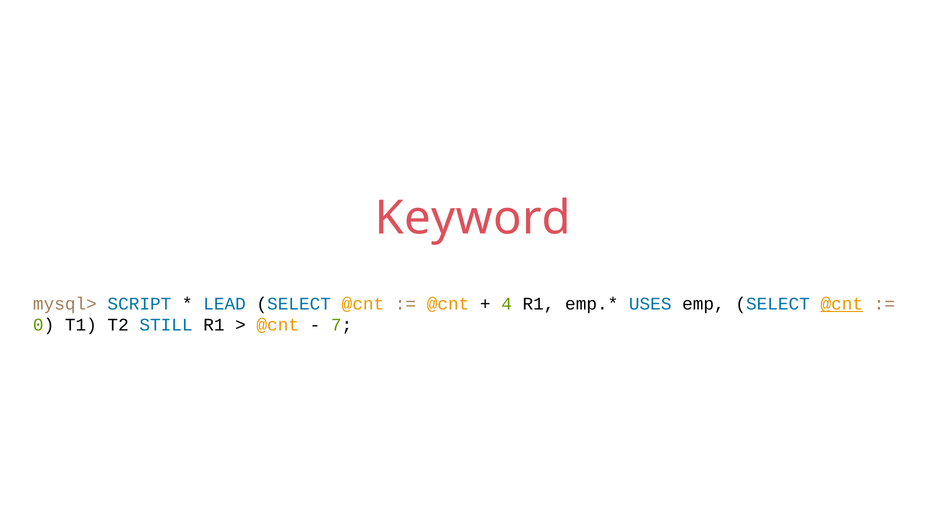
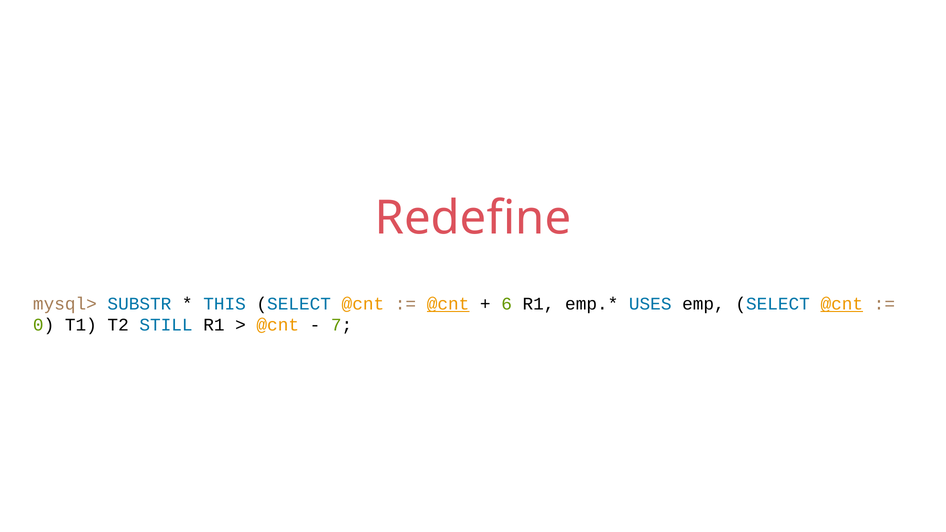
Keyword: Keyword -> Redefine
SCRIPT: SCRIPT -> SUBSTR
LEAD: LEAD -> THIS
@cnt at (448, 304) underline: none -> present
4: 4 -> 6
